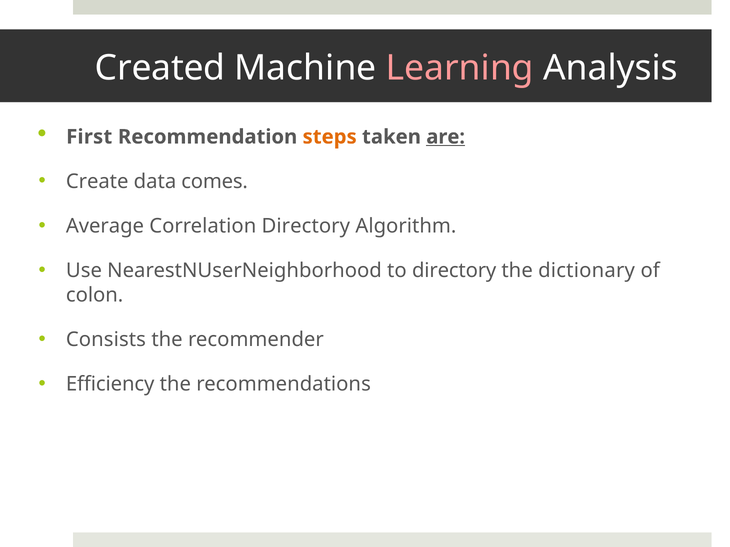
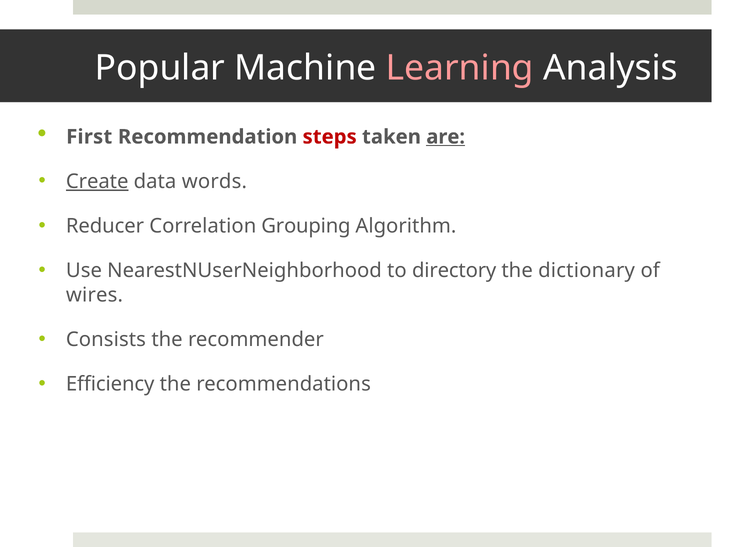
Created: Created -> Popular
steps colour: orange -> red
Create underline: none -> present
comes: comes -> words
Average: Average -> Reducer
Correlation Directory: Directory -> Grouping
colon: colon -> wires
